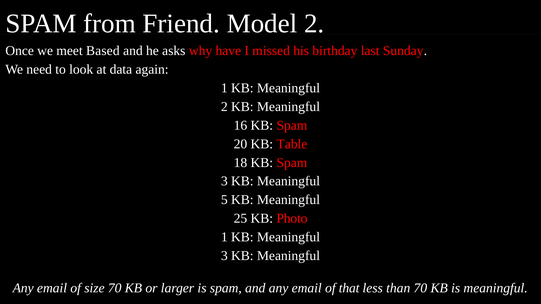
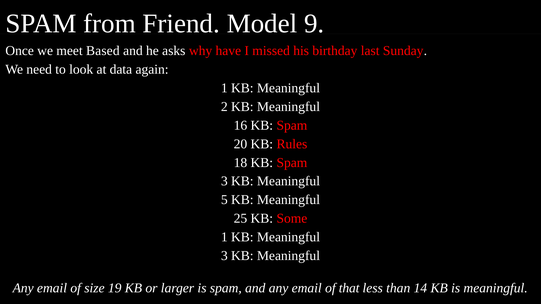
Model 2: 2 -> 9
Table: Table -> Rules
Photo: Photo -> Some
size 70: 70 -> 19
than 70: 70 -> 14
